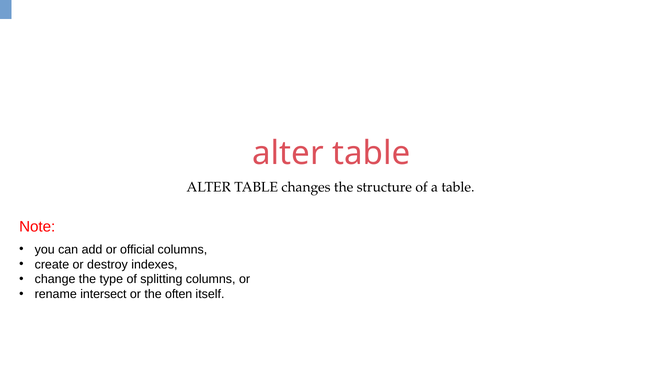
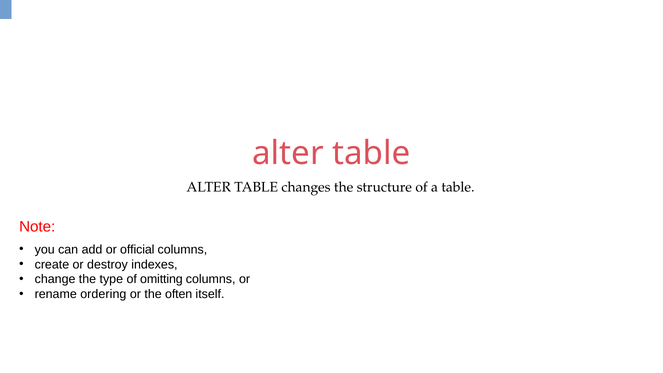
splitting: splitting -> omitting
intersect: intersect -> ordering
